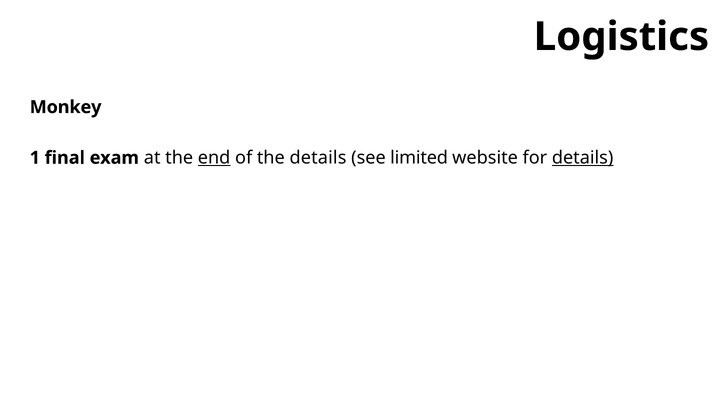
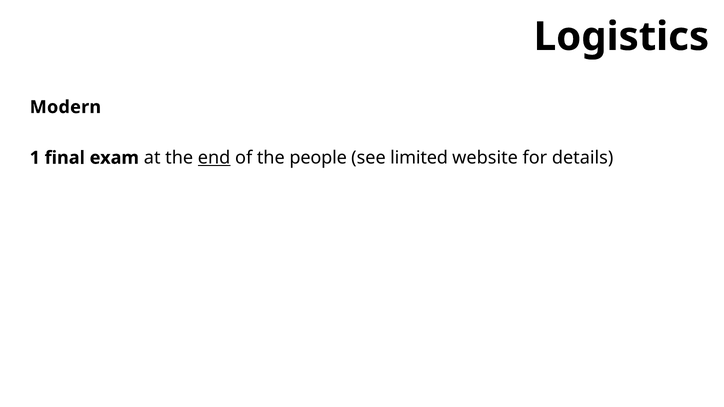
Monkey: Monkey -> Modern
the details: details -> people
details at (583, 158) underline: present -> none
